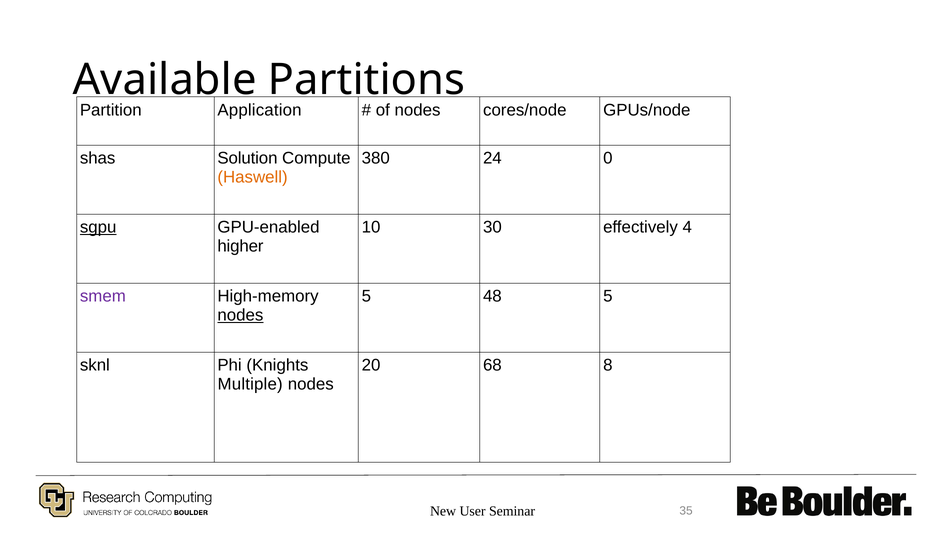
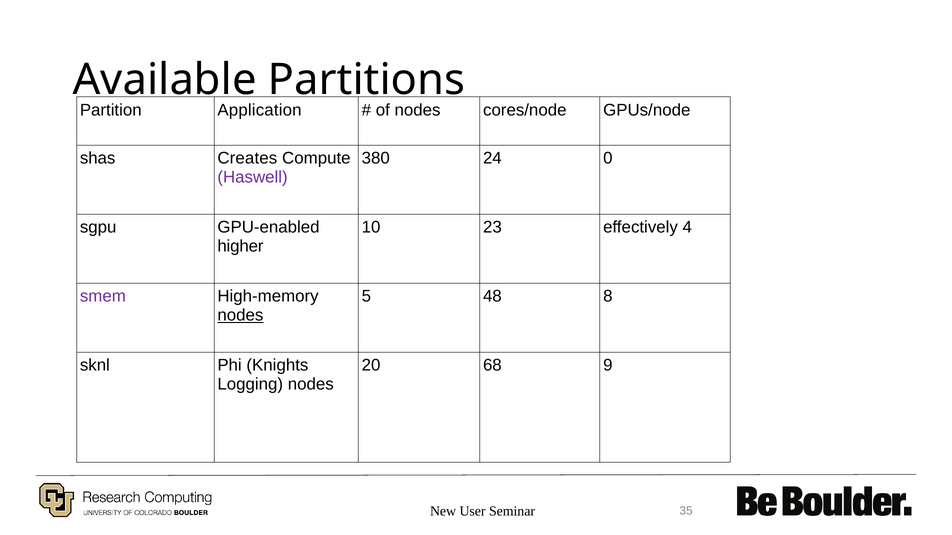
Solution: Solution -> Creates
Haswell colour: orange -> purple
sgpu underline: present -> none
30: 30 -> 23
48 5: 5 -> 8
8: 8 -> 9
Multiple: Multiple -> Logging
